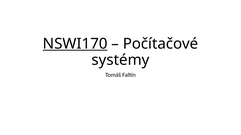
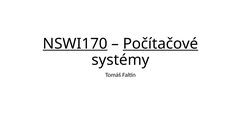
Počítačové underline: none -> present
